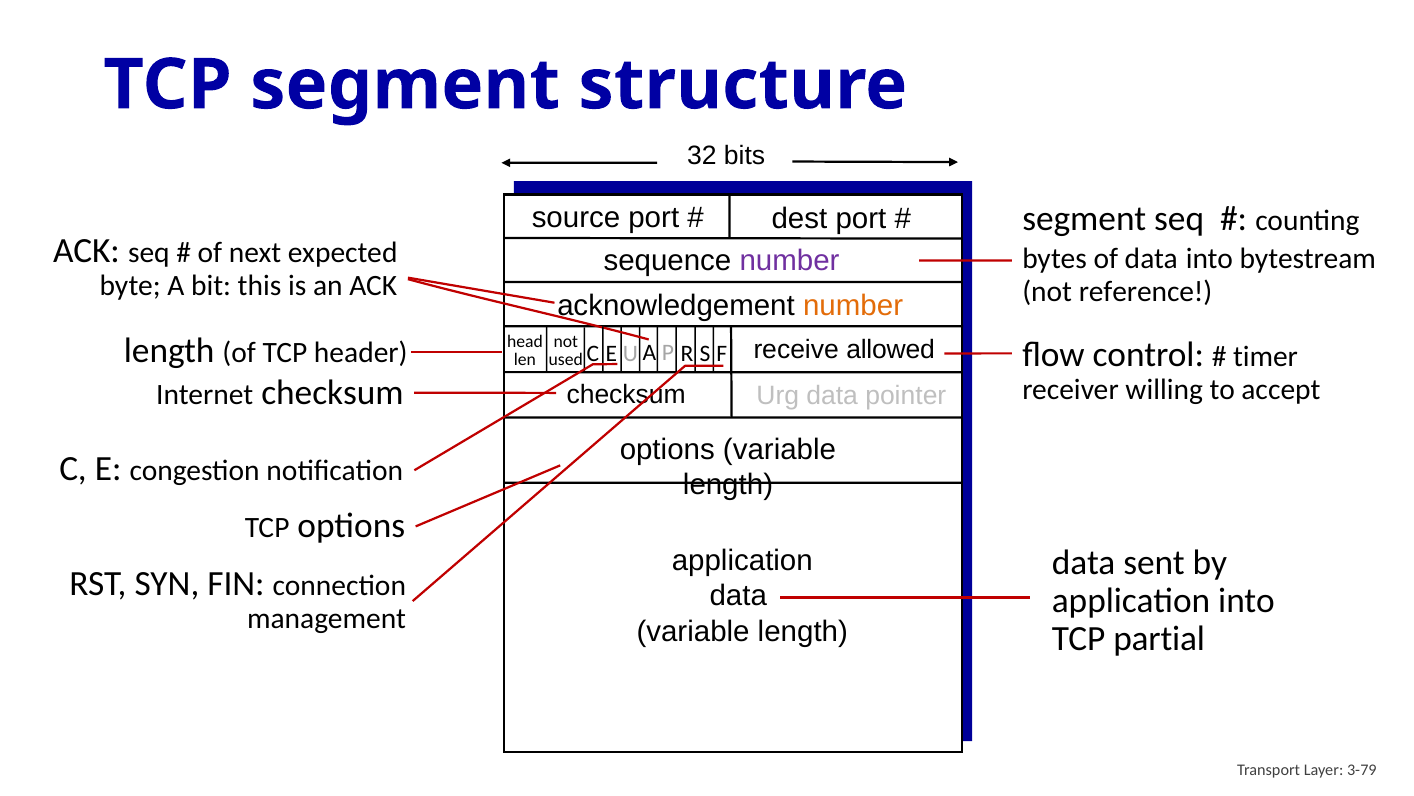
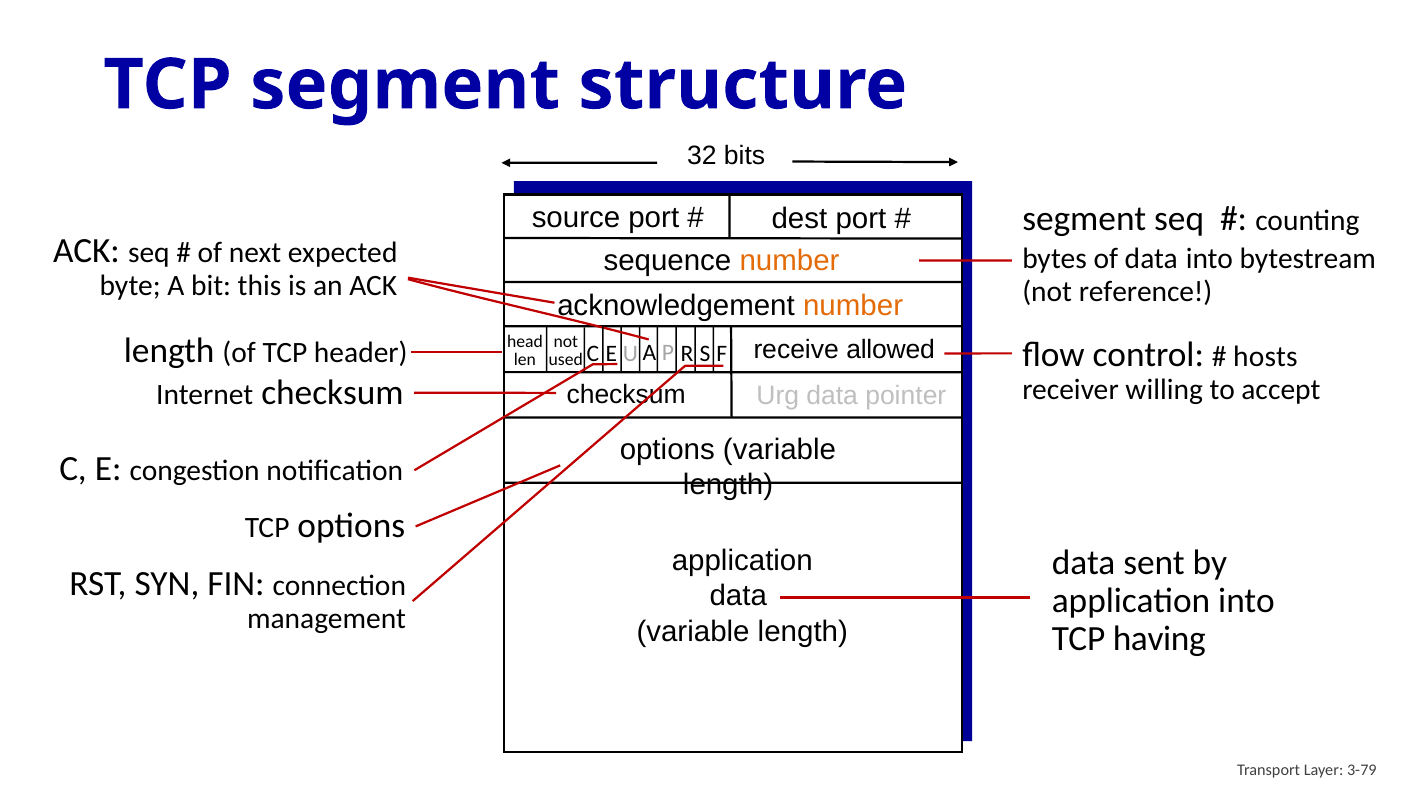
number at (790, 260) colour: purple -> orange
timer: timer -> hosts
partial: partial -> having
